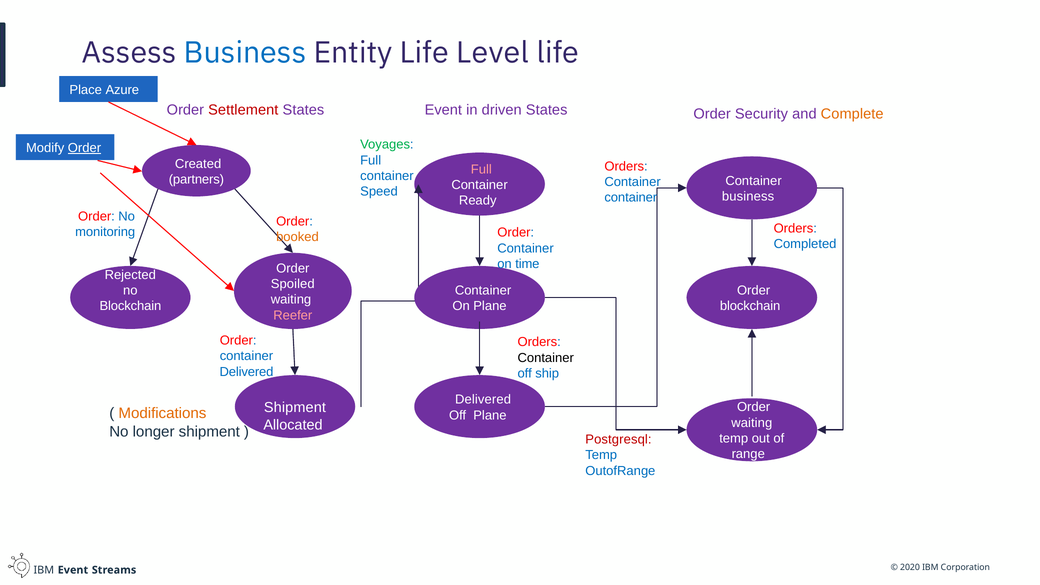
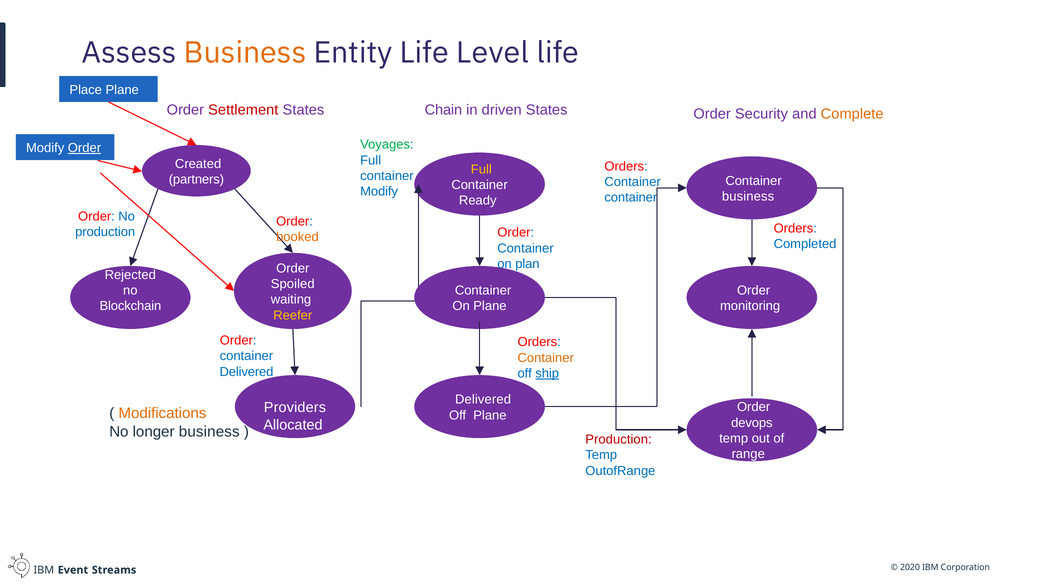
Business at (245, 53) colour: blue -> orange
Place Azure: Azure -> Plane
Event at (443, 110): Event -> Chain
Full at (481, 169) colour: pink -> yellow
Speed at (379, 192): Speed -> Modify
monitoring at (105, 232): monitoring -> production
time: time -> plan
blockchain at (750, 306): blockchain -> monitoring
Reefer colour: pink -> yellow
Container at (546, 358) colour: black -> orange
ship underline: none -> present
Shipment at (295, 408): Shipment -> Providers
waiting at (752, 423): waiting -> devops
longer shipment: shipment -> business
Postgresql at (618, 440): Postgresql -> Production
